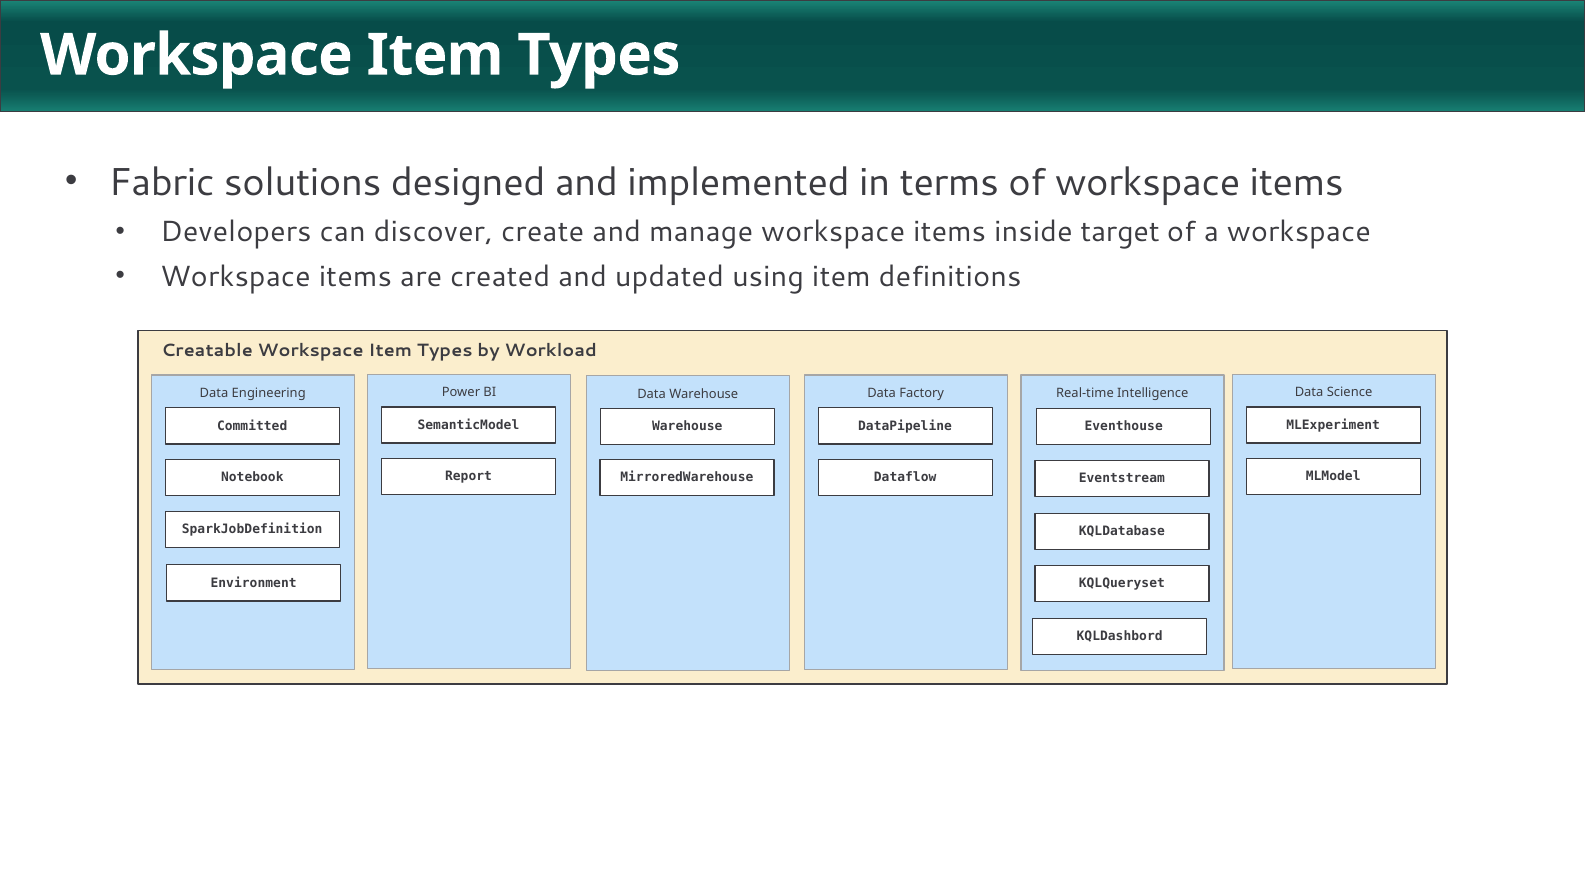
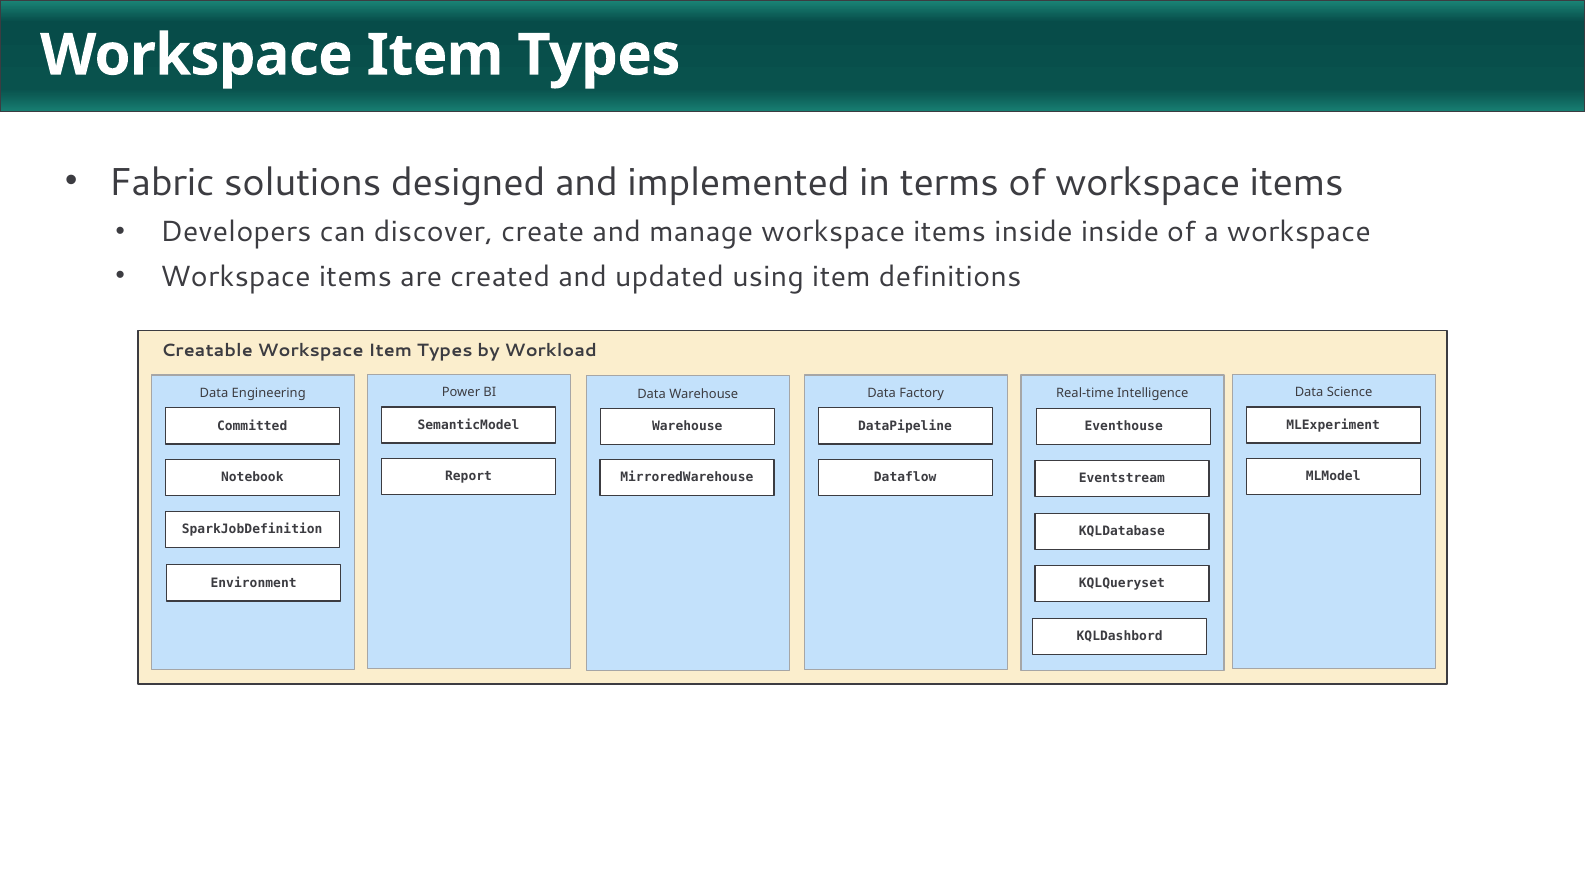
inside target: target -> inside
